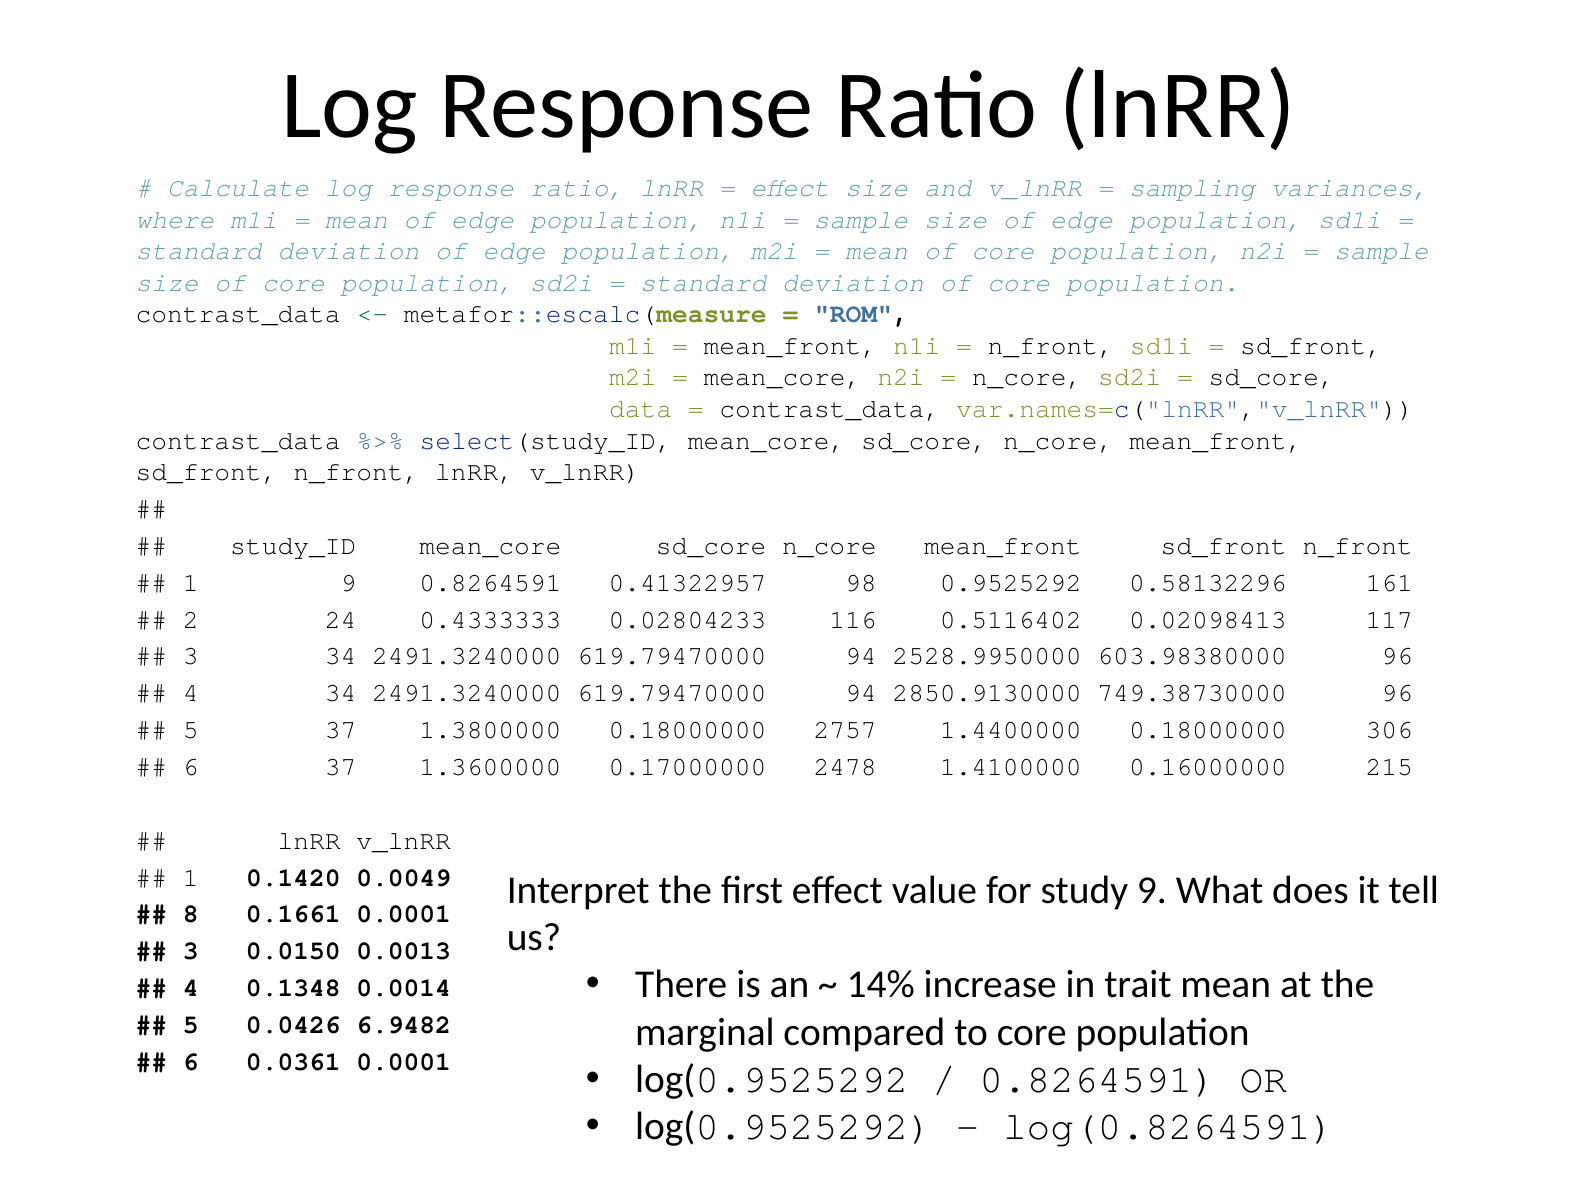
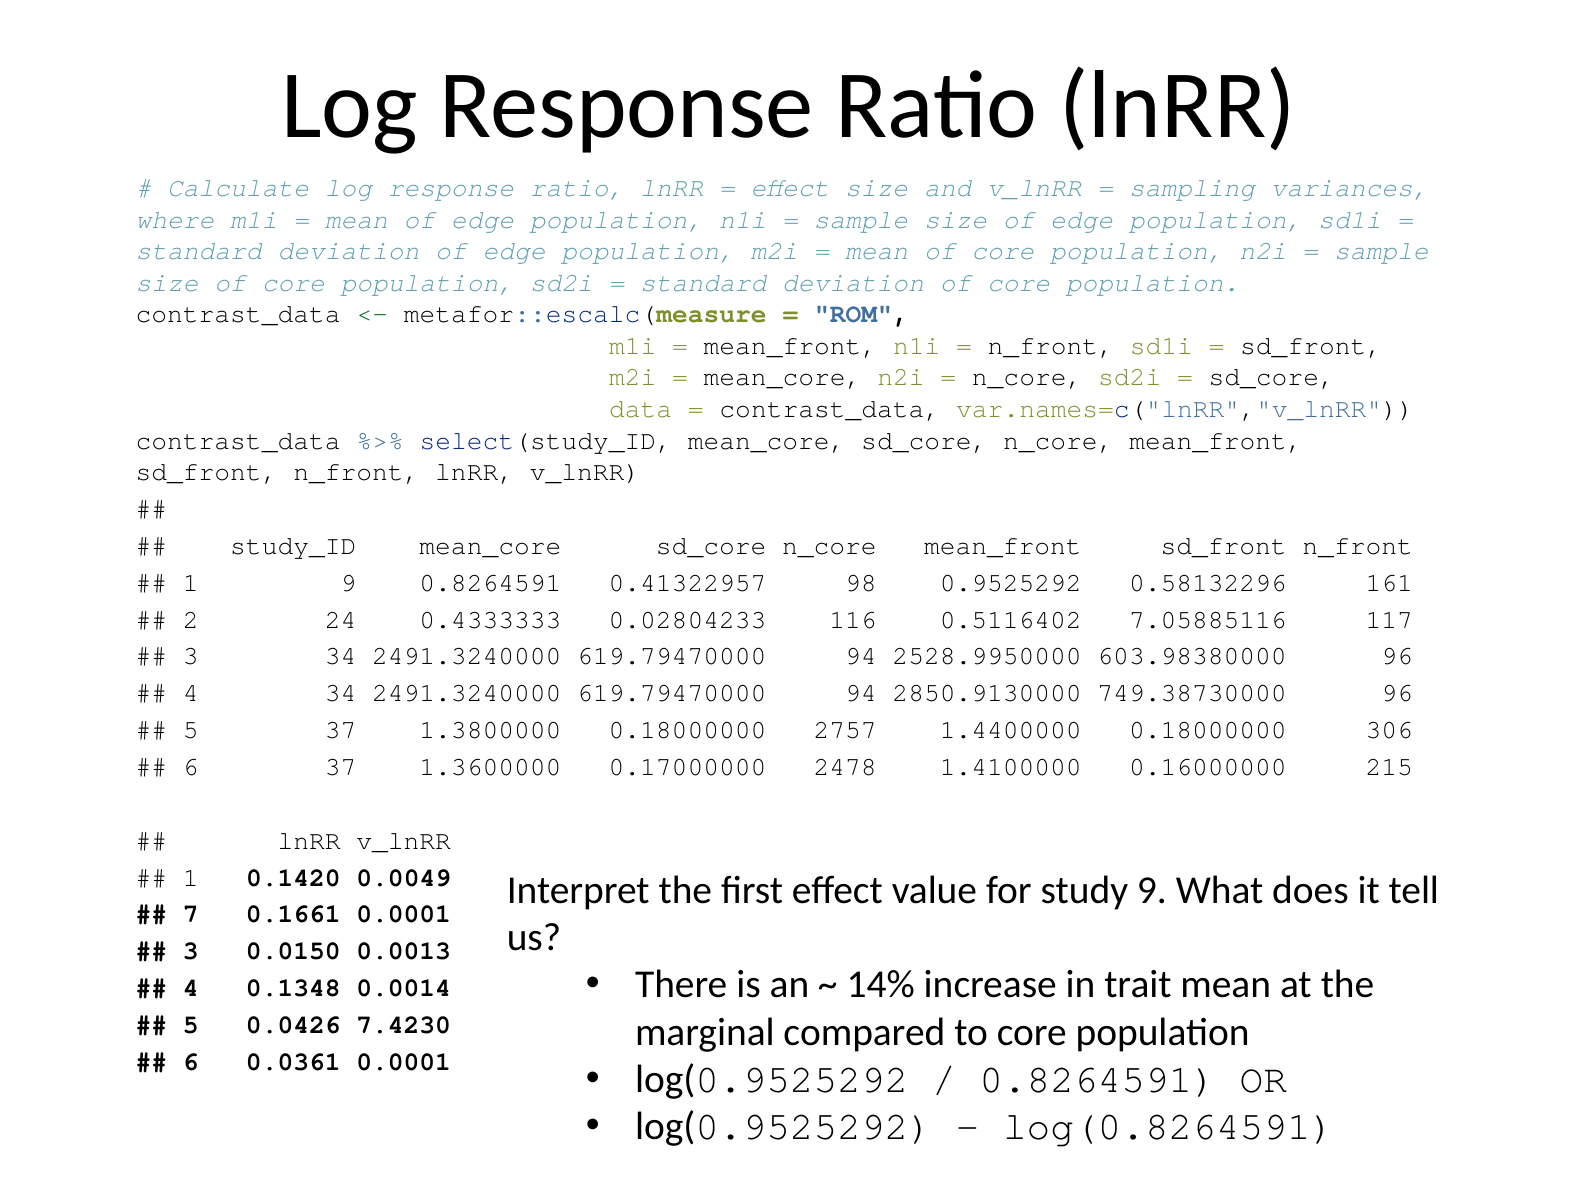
0.02098413: 0.02098413 -> 7.05885116
8: 8 -> 7
6.9482: 6.9482 -> 7.4230
